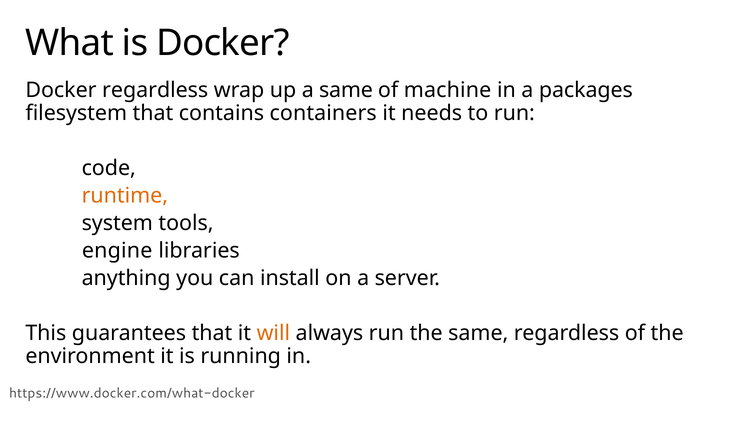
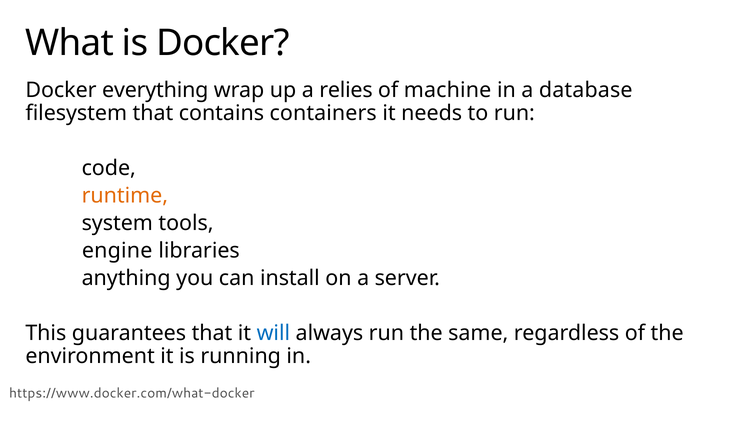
Docker regardless: regardless -> everything
a same: same -> relies
packages: packages -> database
will colour: orange -> blue
